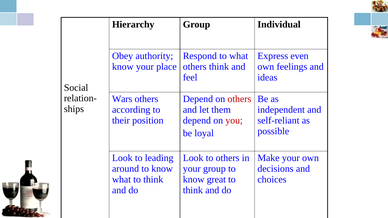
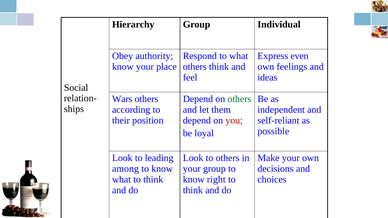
others at (239, 99) colour: red -> green
around: around -> among
great: great -> right
